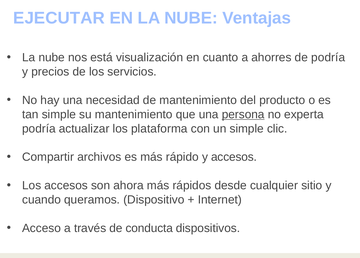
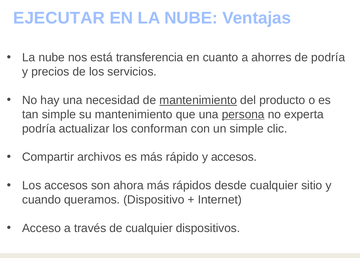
visualización: visualización -> transferencia
mantenimiento at (198, 100) underline: none -> present
plataforma: plataforma -> conforman
de conducta: conducta -> cualquier
